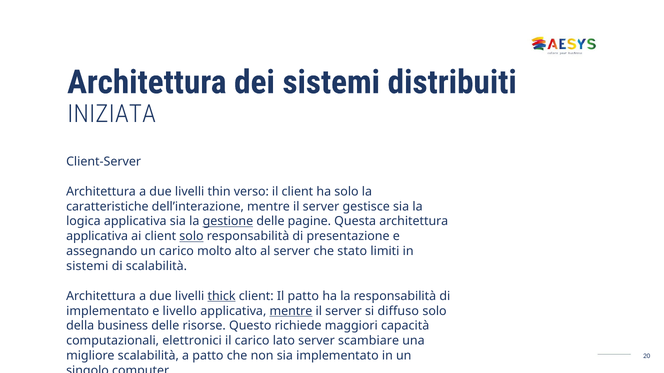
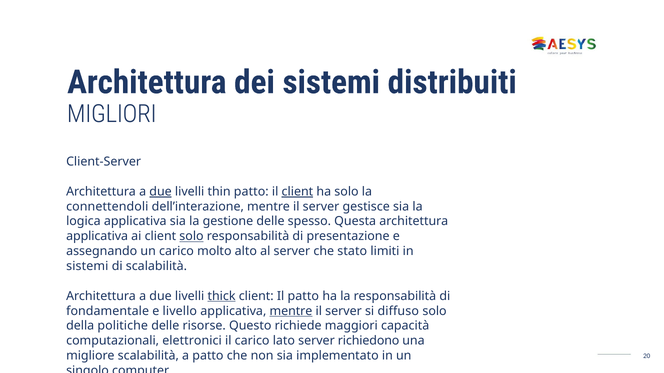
INIZIATA: INIZIATA -> MIGLIORI
due at (161, 192) underline: none -> present
thin verso: verso -> patto
client at (297, 192) underline: none -> present
caratteristiche: caratteristiche -> connettendoli
gestione underline: present -> none
pagine: pagine -> spesso
implementato at (108, 311): implementato -> fondamentale
business: business -> politiche
scambiare: scambiare -> richiedono
